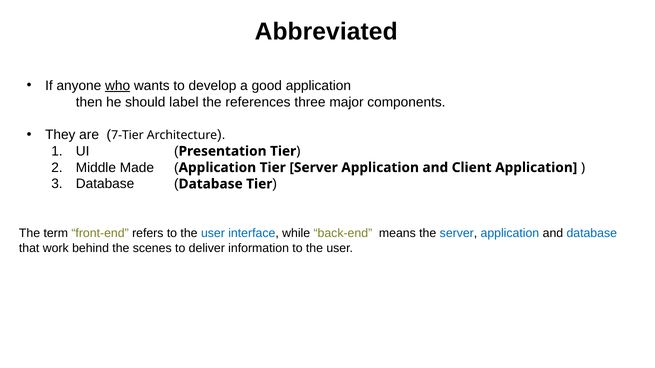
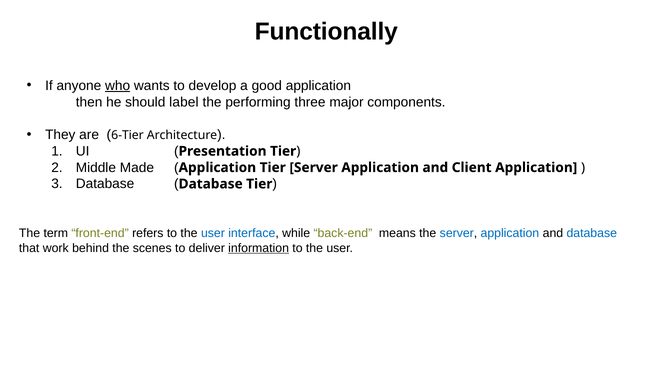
Abbreviated: Abbreviated -> Functionally
references: references -> performing
7-Tier: 7-Tier -> 6-Tier
information underline: none -> present
